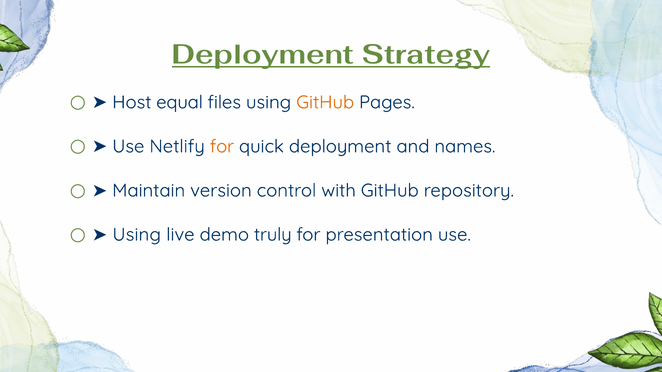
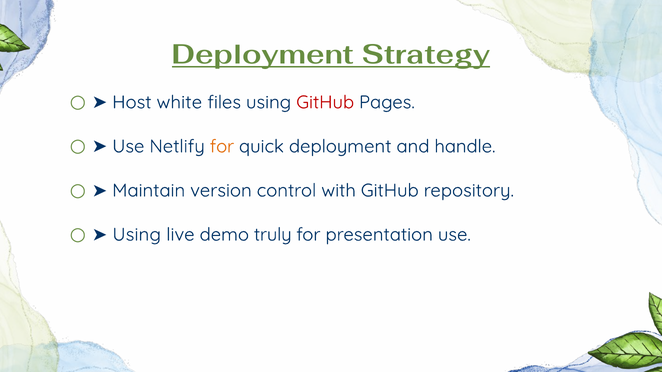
equal: equal -> white
GitHub at (325, 102) colour: orange -> red
names: names -> handle
